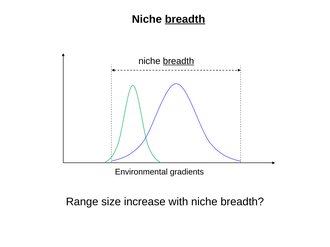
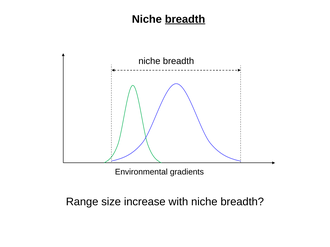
breadth at (178, 61) underline: present -> none
